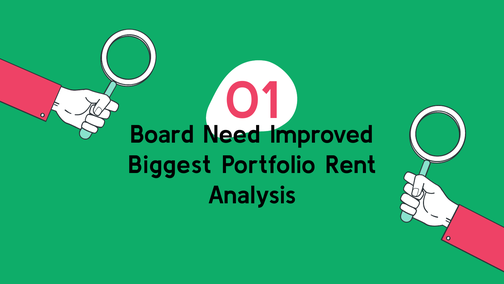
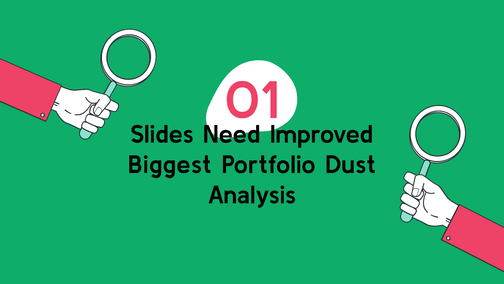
Board: Board -> Slides
Rent: Rent -> Dust
